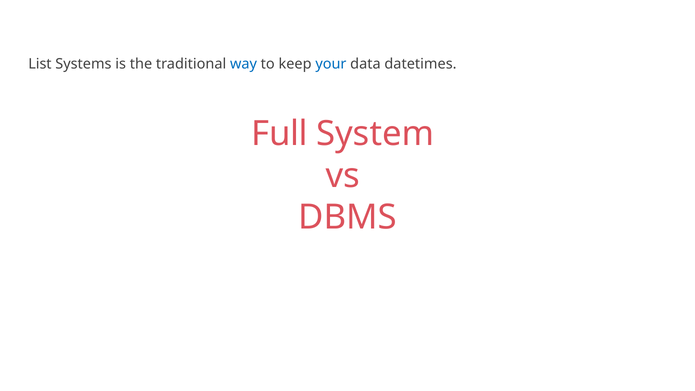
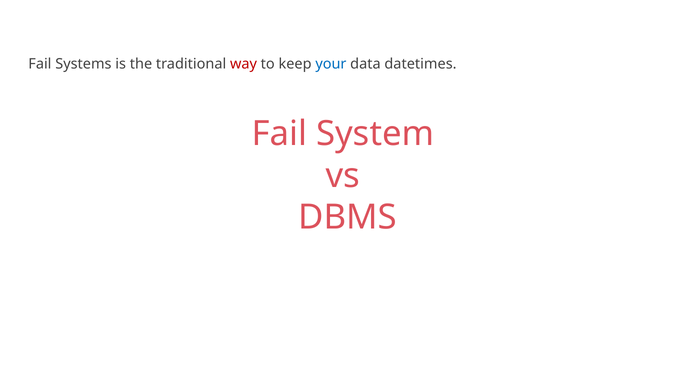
List at (40, 64): List -> Fail
way colour: blue -> red
Full at (280, 134): Full -> Fail
